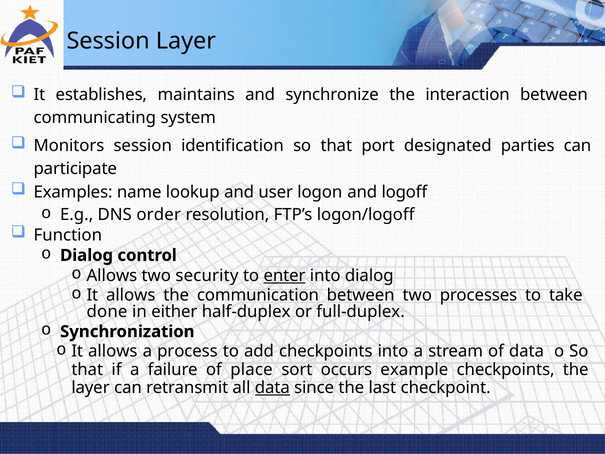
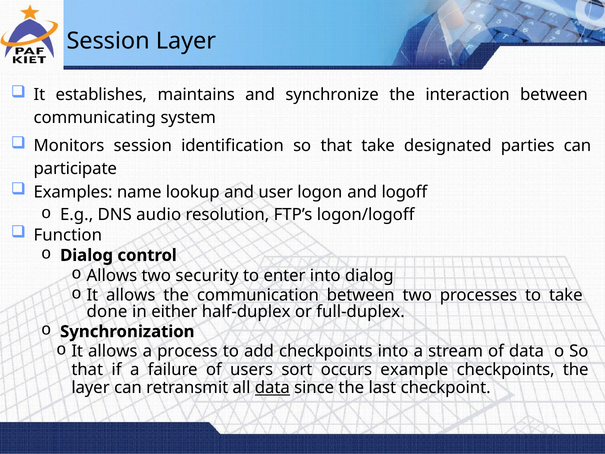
that port: port -> take
order: order -> audio
enter underline: present -> none
place: place -> users
